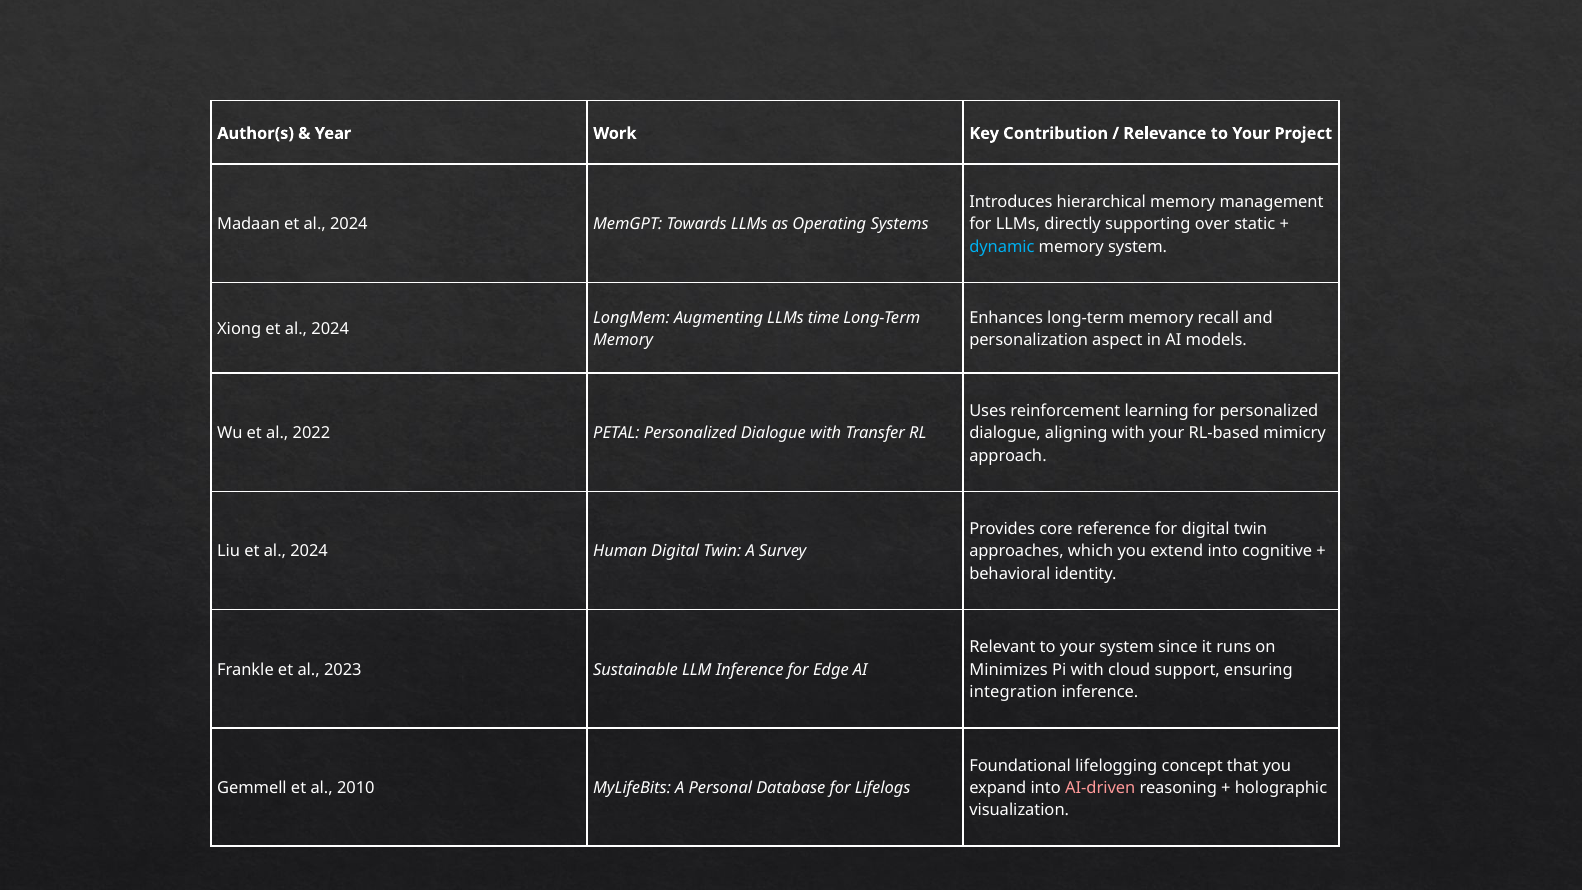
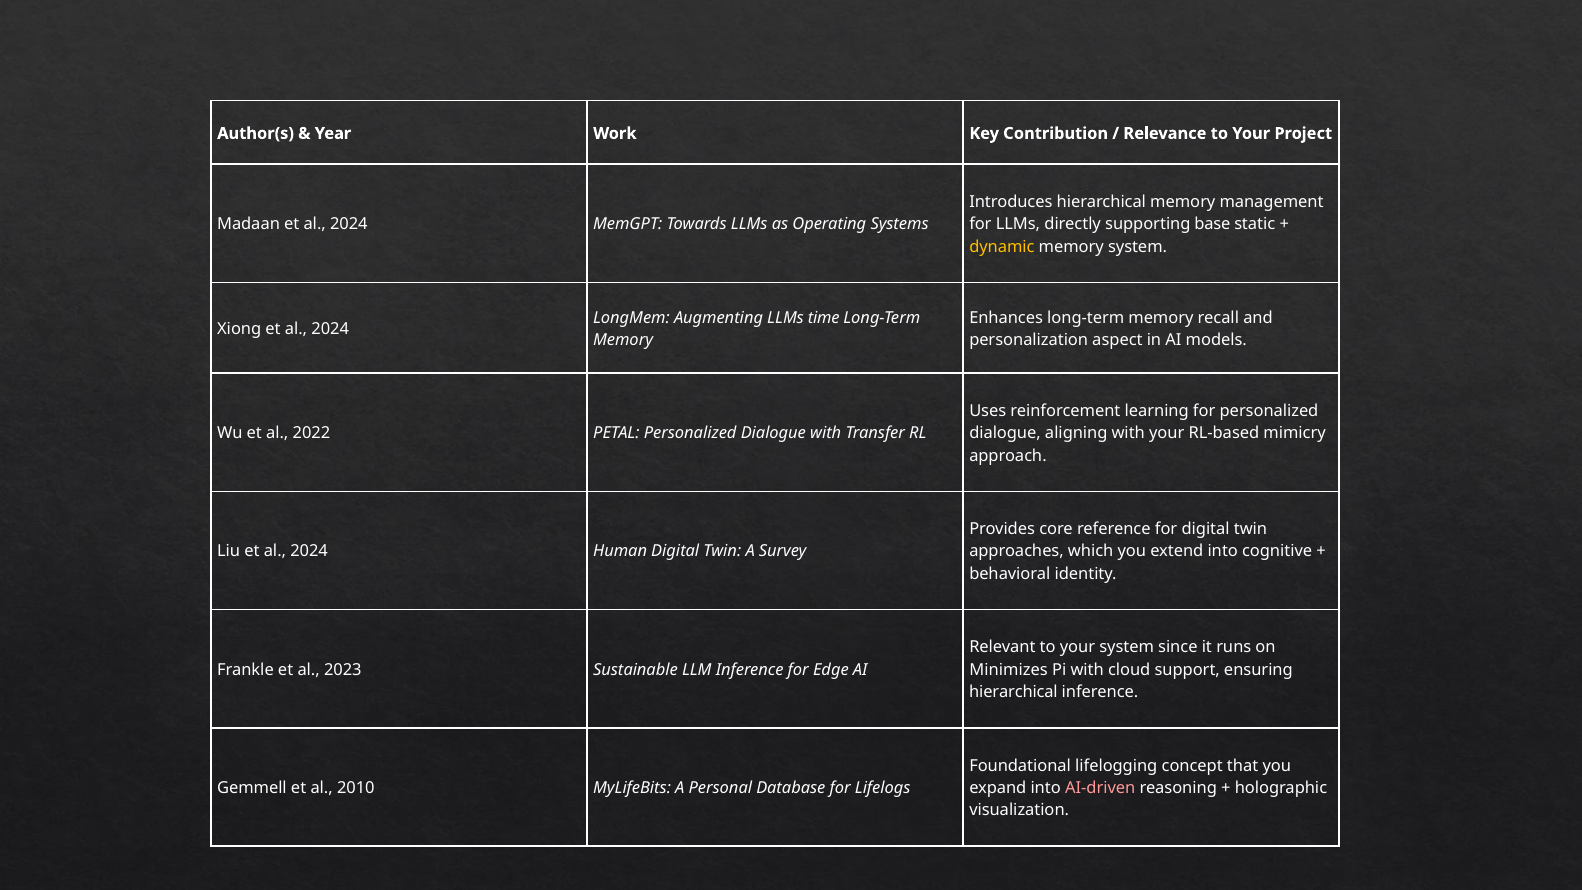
over: over -> base
dynamic colour: light blue -> yellow
integration at (1013, 692): integration -> hierarchical
